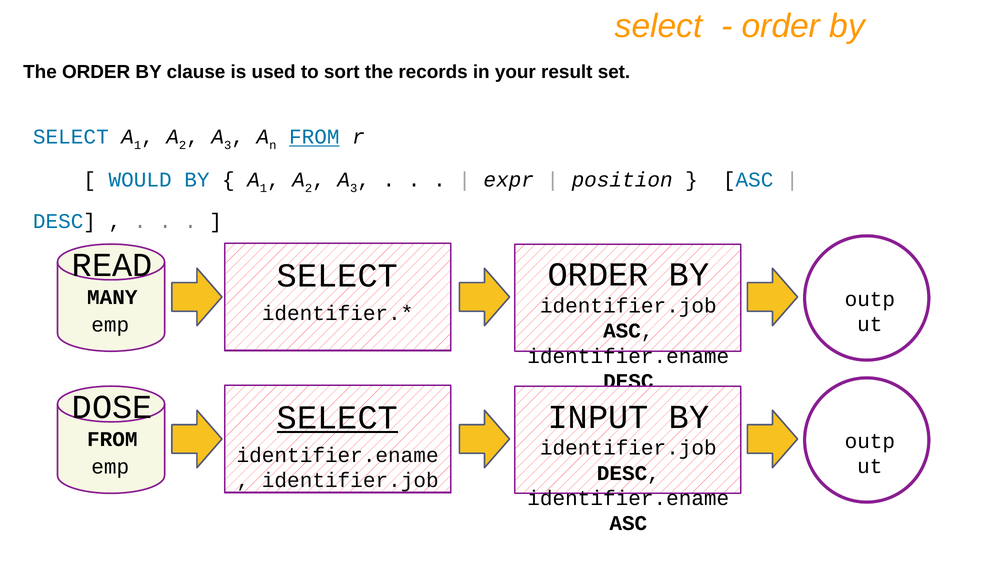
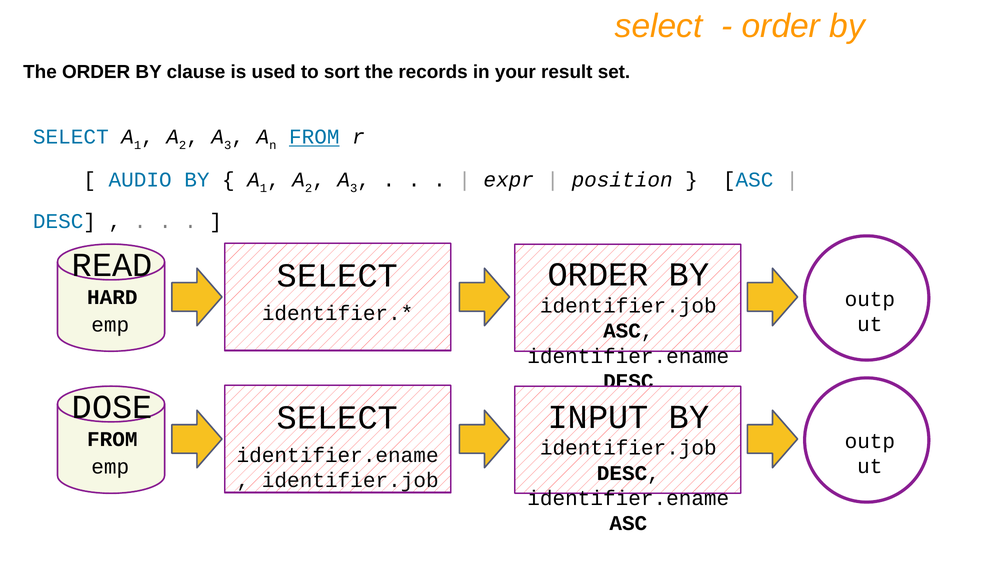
WOULD: WOULD -> AUDIO
MANY: MANY -> HARD
SELECT at (337, 418) underline: present -> none
